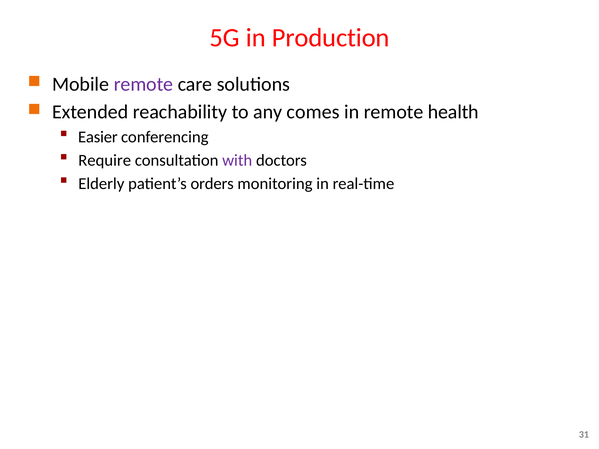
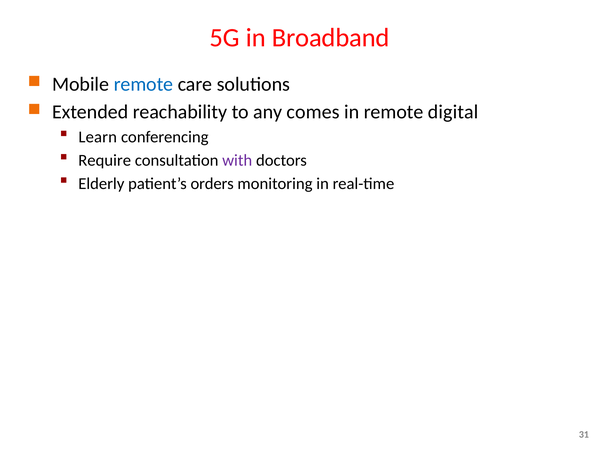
Production: Production -> Broadband
remote at (143, 84) colour: purple -> blue
health: health -> digital
Easier: Easier -> Learn
